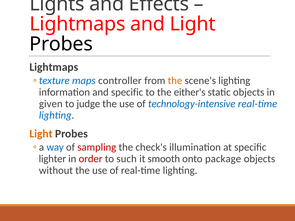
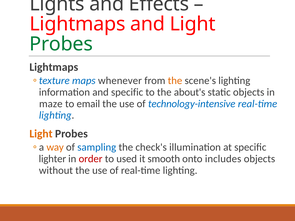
Probes at (61, 44) colour: black -> green
controller: controller -> whenever
either's: either's -> about's
given: given -> maze
judge: judge -> email
way colour: blue -> orange
sampling colour: red -> blue
such: such -> used
package: package -> includes
